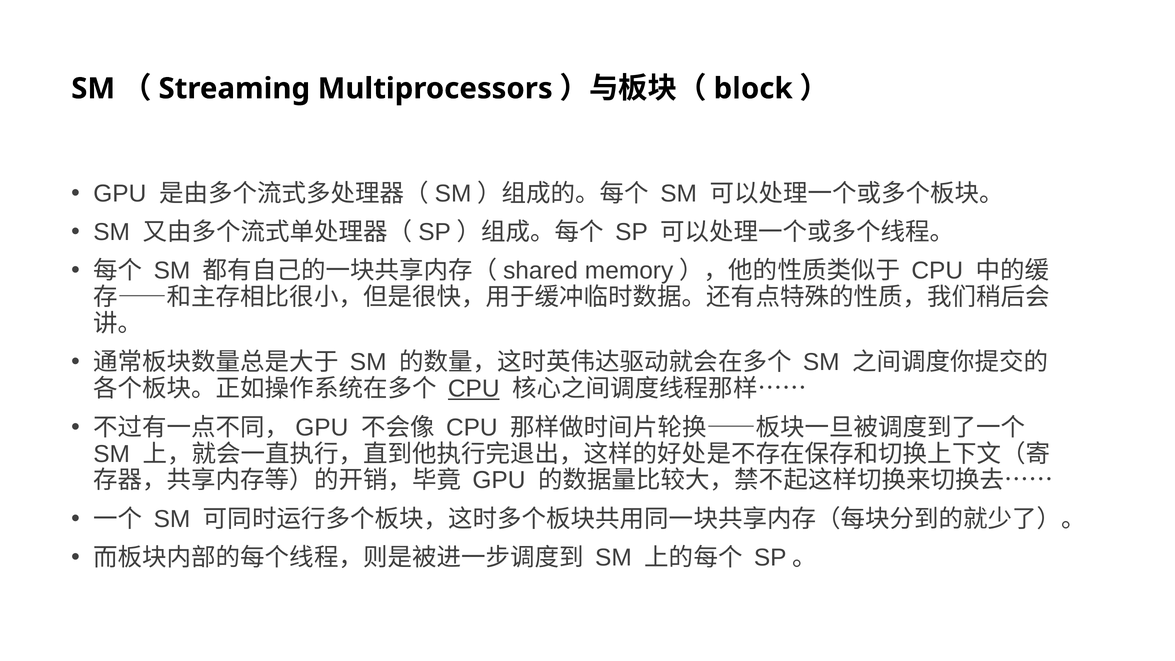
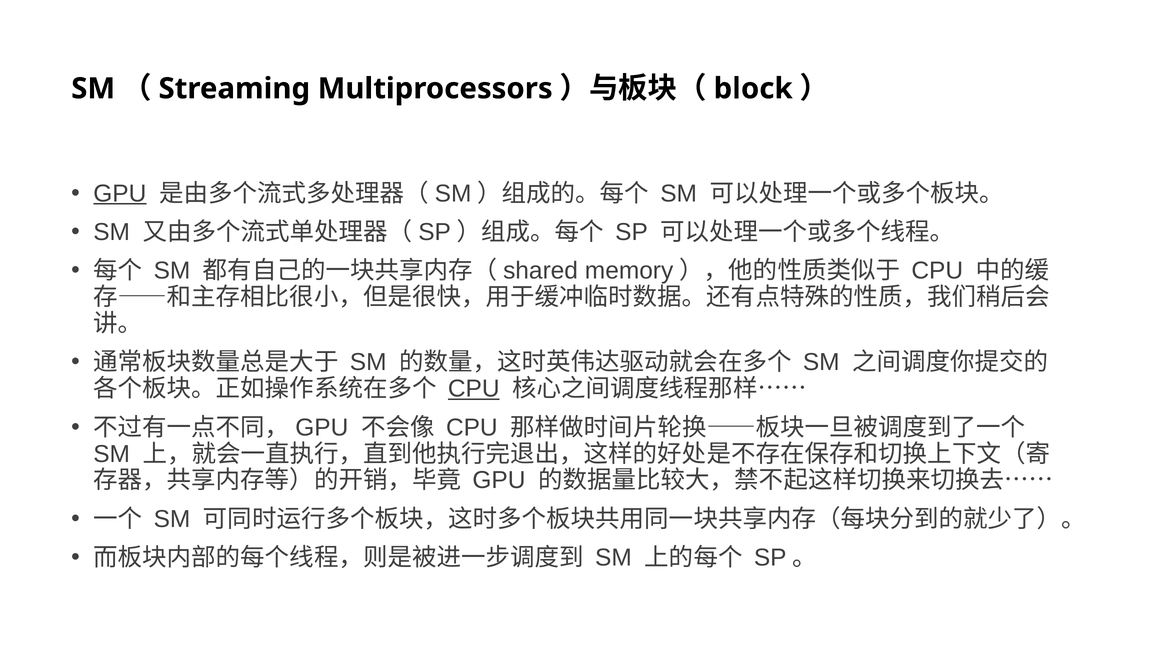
GPU at (120, 193) underline: none -> present
